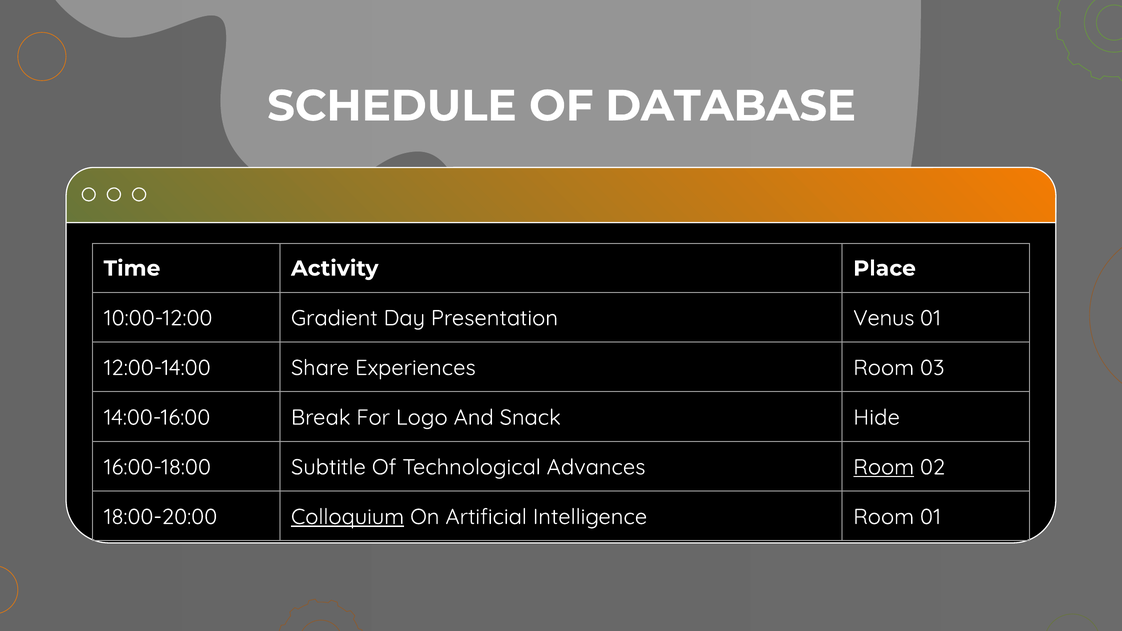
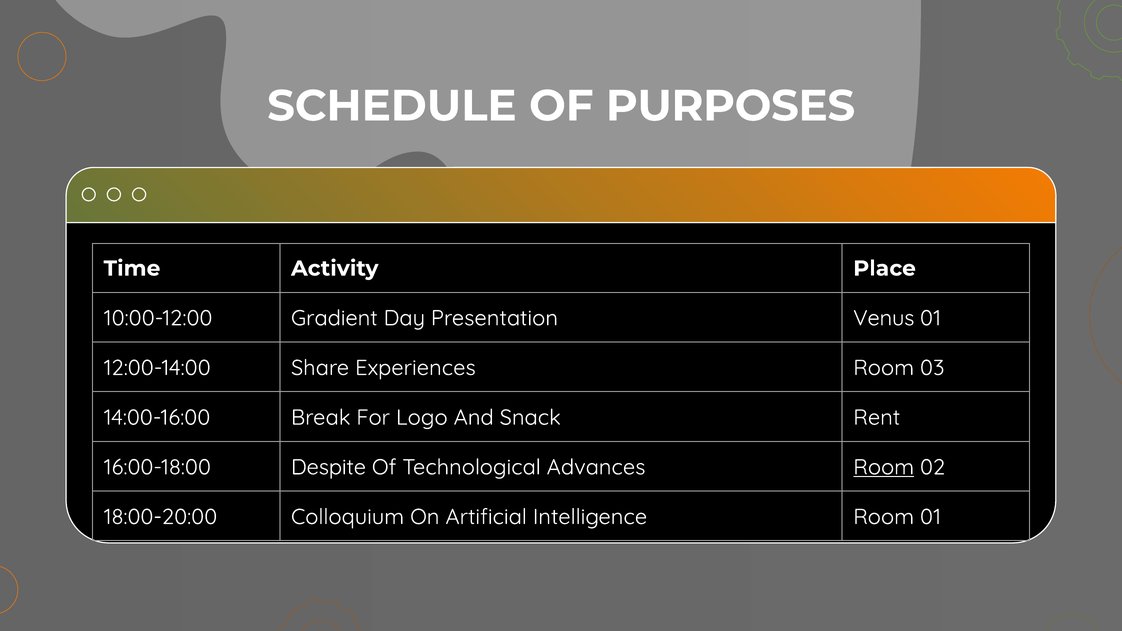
DATABASE: DATABASE -> PURPOSES
Hide: Hide -> Rent
Subtitle: Subtitle -> Despite
Colloquium underline: present -> none
